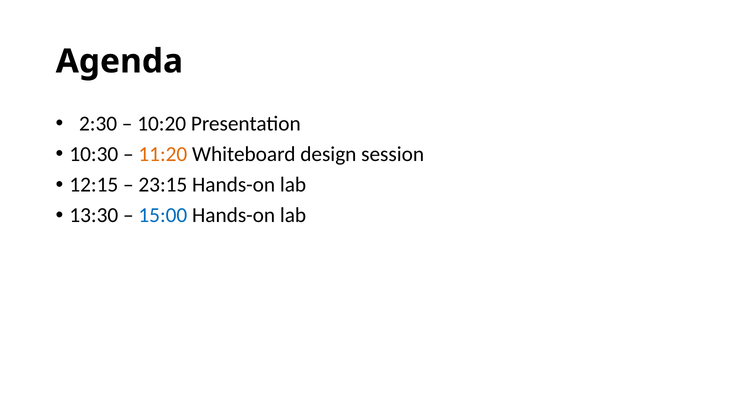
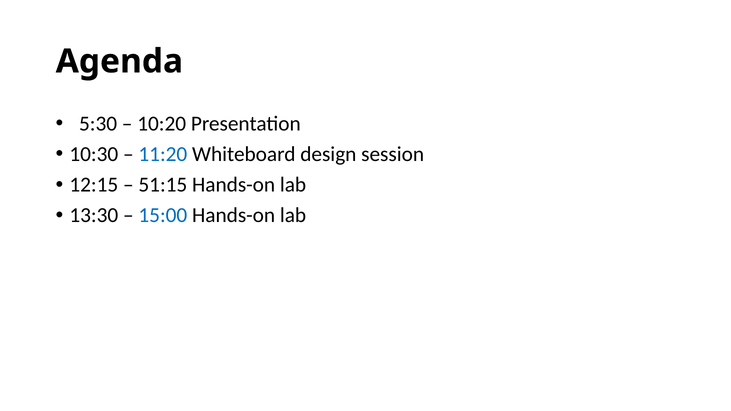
2:30: 2:30 -> 5:30
11:20 colour: orange -> blue
23:15: 23:15 -> 51:15
